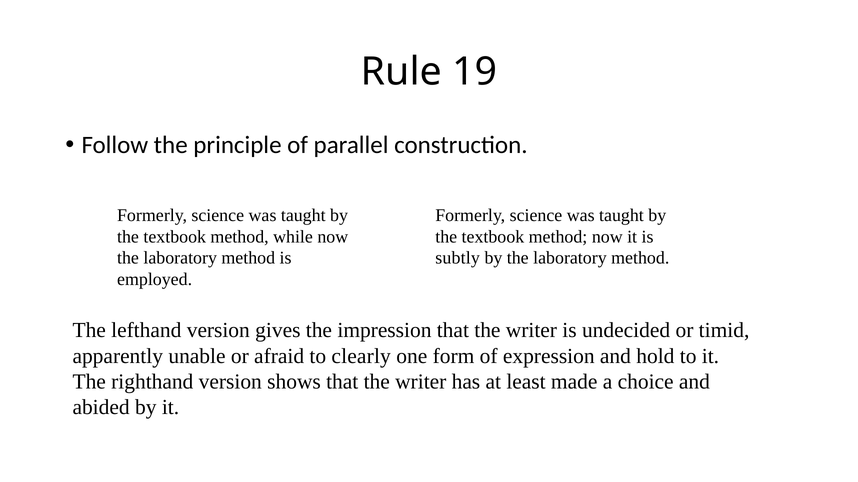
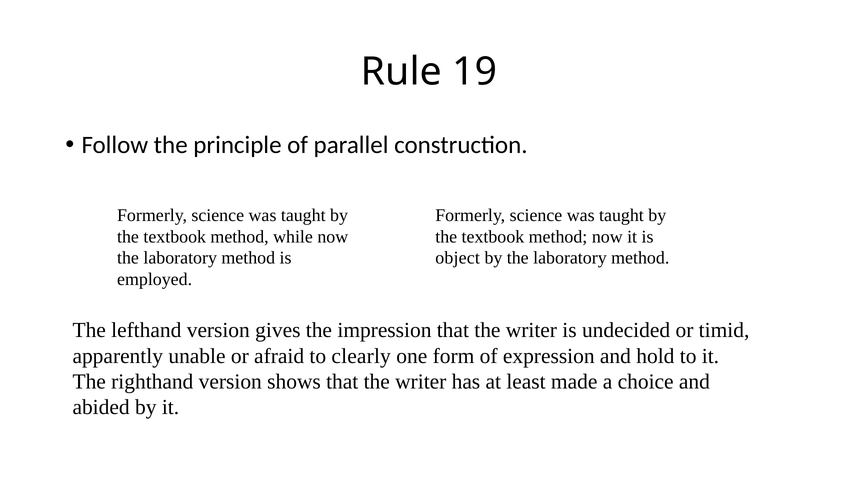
subtly: subtly -> object
